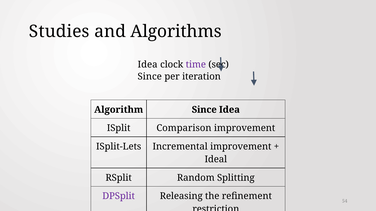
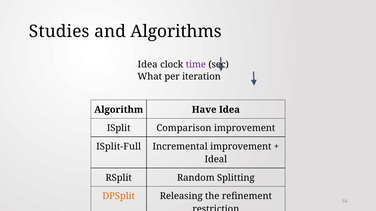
Since at (150, 77): Since -> What
Algorithm Since: Since -> Have
ISplit-Lets: ISplit-Lets -> ISplit-Full
DPSplit colour: purple -> orange
